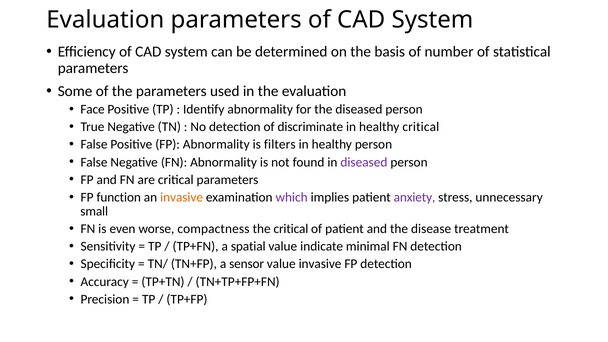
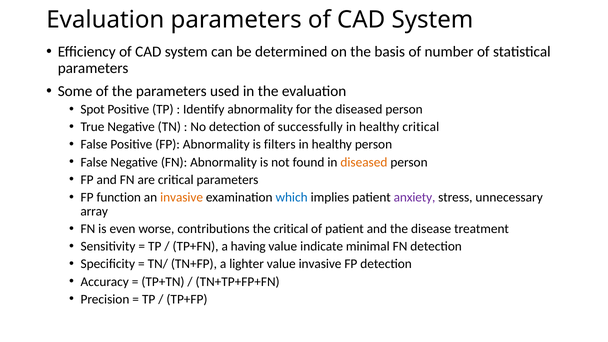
Face: Face -> Spot
discriminate: discriminate -> successfully
diseased at (364, 162) colour: purple -> orange
which colour: purple -> blue
small: small -> array
compactness: compactness -> contributions
spatial: spatial -> having
sensor: sensor -> lighter
